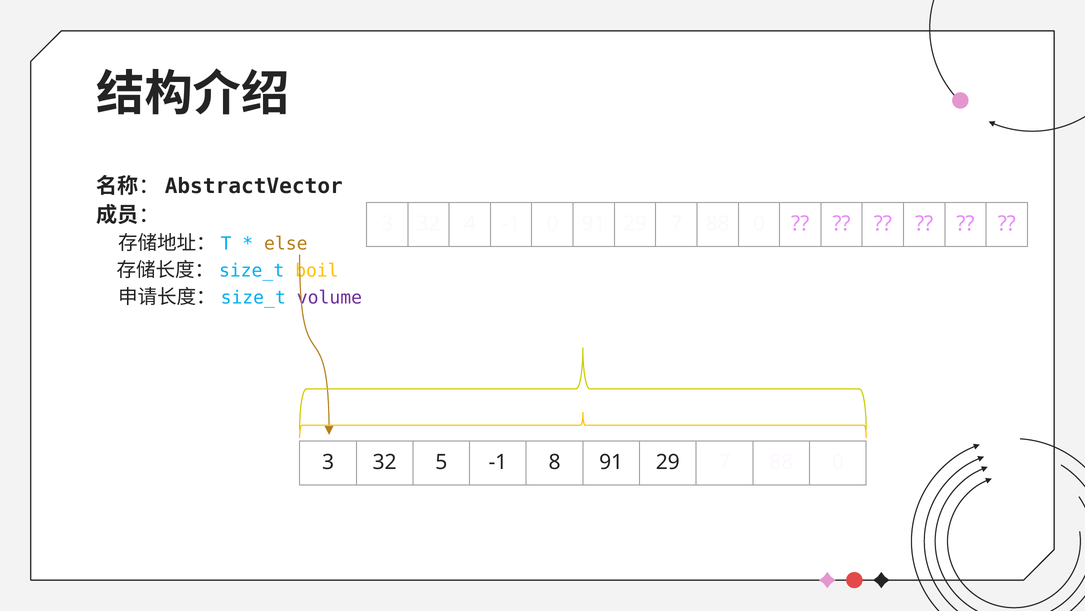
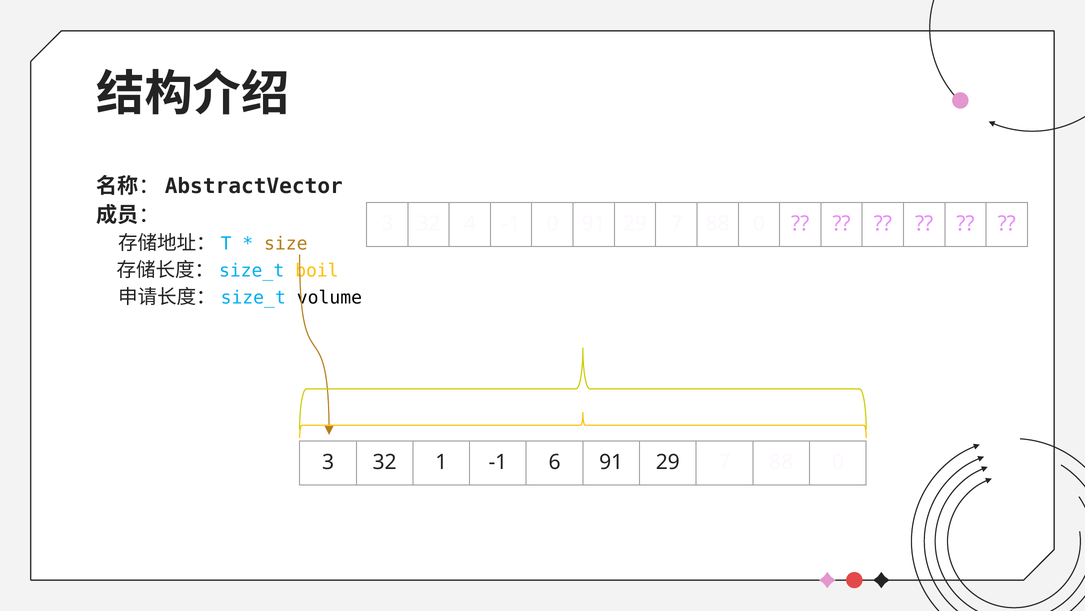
else: else -> size
volume colour: purple -> black
5: 5 -> 1
8: 8 -> 6
